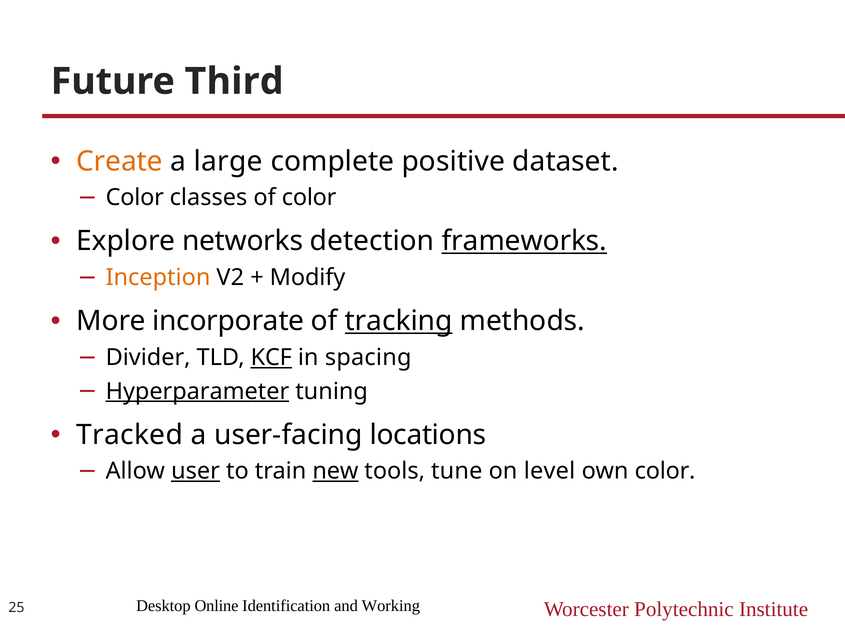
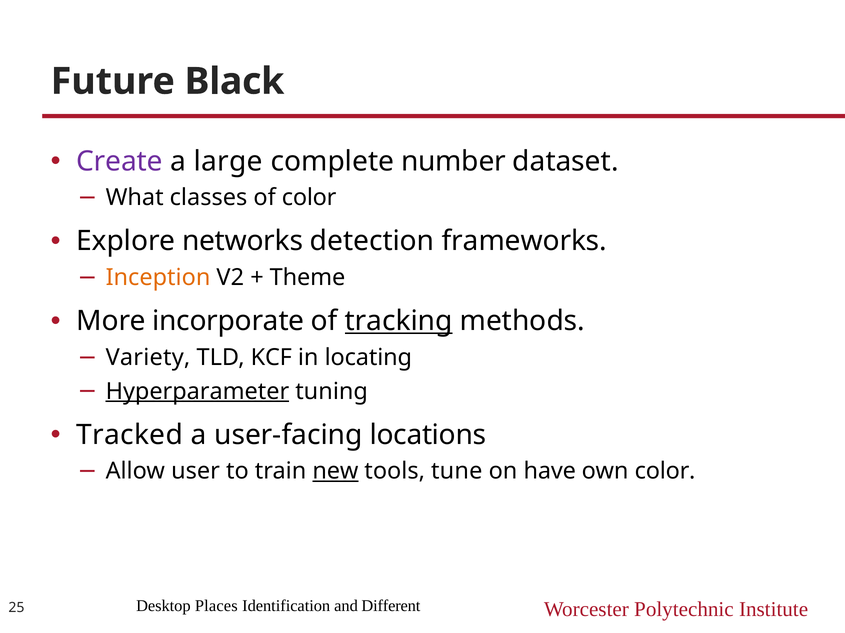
Third: Third -> Black
Create colour: orange -> purple
positive: positive -> number
Color at (135, 198): Color -> What
frameworks underline: present -> none
Modify: Modify -> Theme
Divider: Divider -> Variety
KCF underline: present -> none
spacing: spacing -> locating
user underline: present -> none
level: level -> have
Online: Online -> Places
Working: Working -> Different
